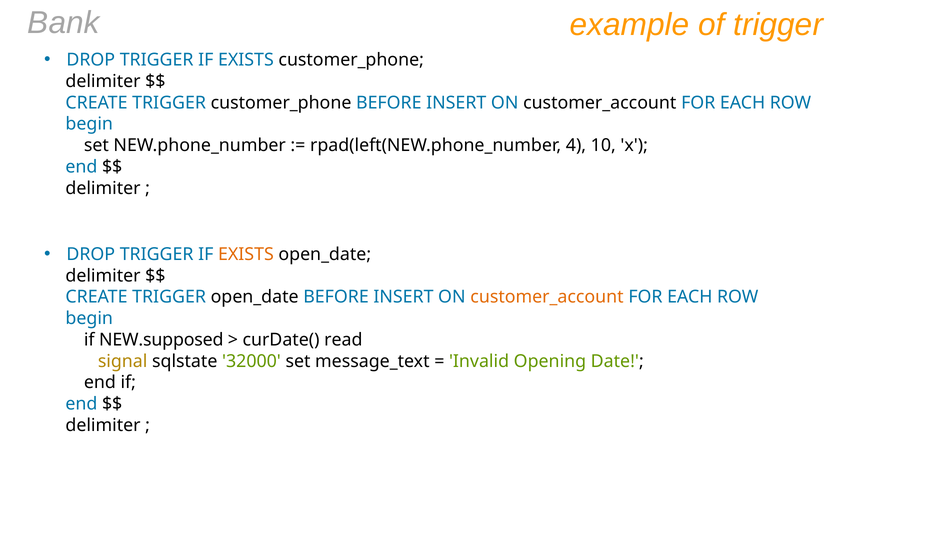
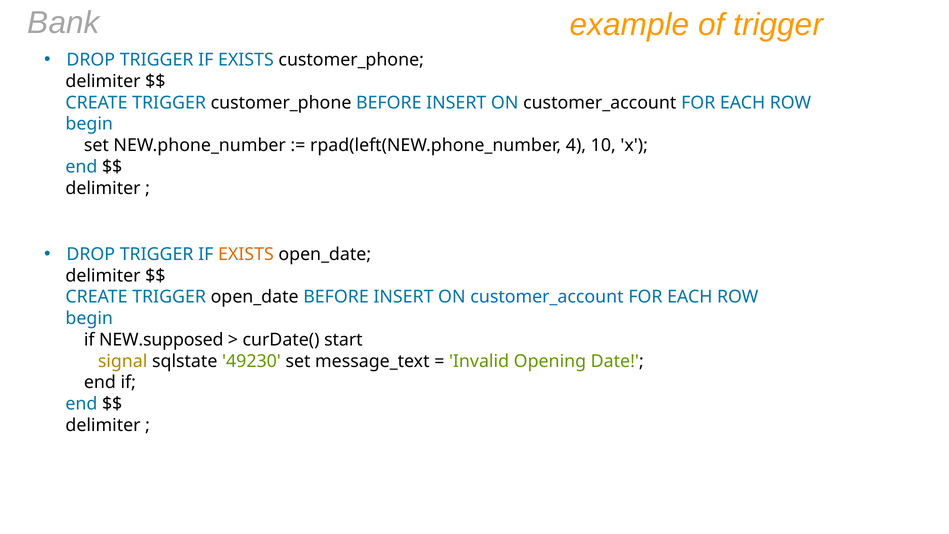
customer_account at (547, 297) colour: orange -> blue
read: read -> start
32000: 32000 -> 49230
